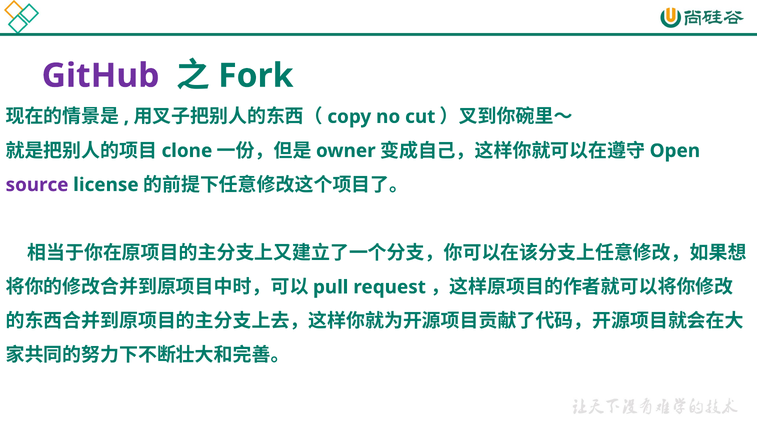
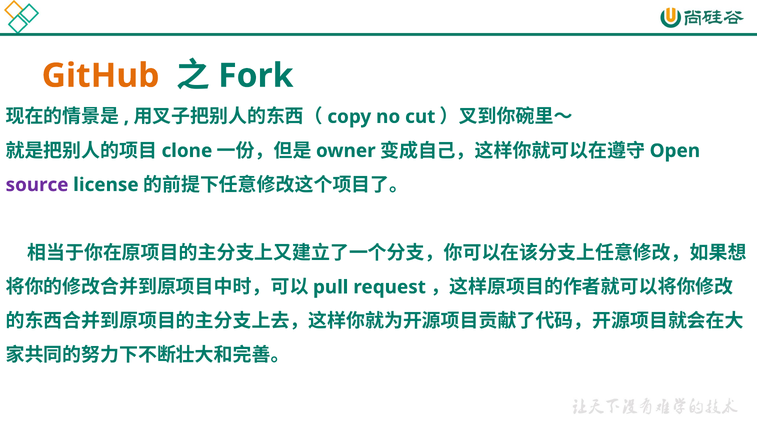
GitHub colour: purple -> orange
